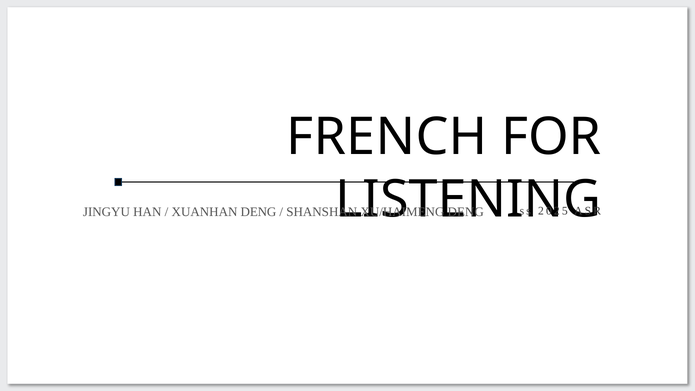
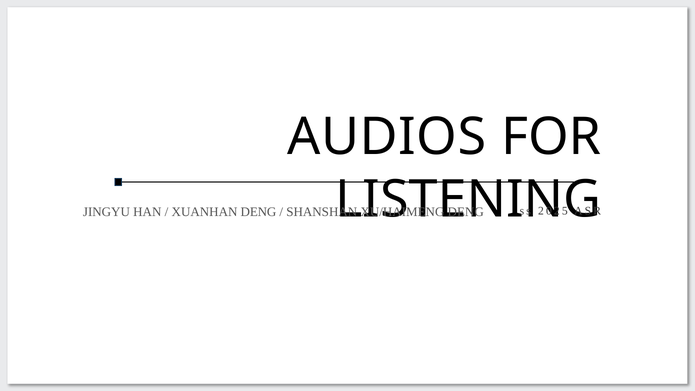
FRENCH: FRENCH -> AUDIOS
